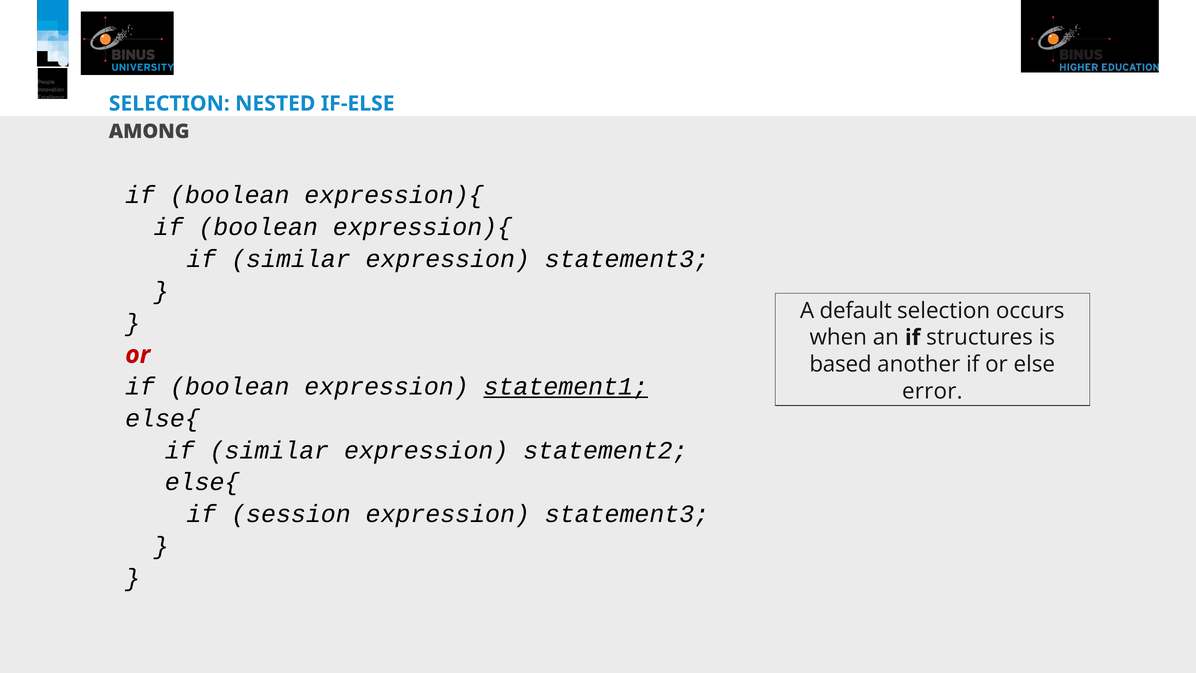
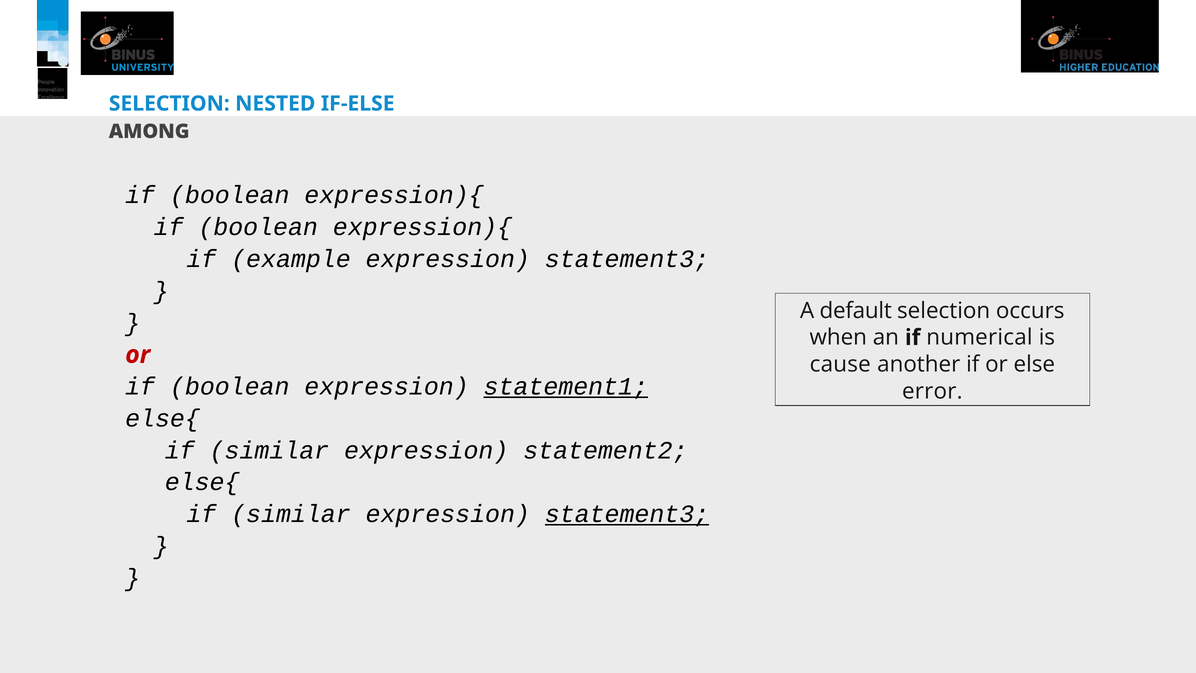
similar at (291, 259): similar -> example
structures: structures -> numerical
based: based -> cause
session at (291, 514): session -> similar
statement3 at (627, 514) underline: none -> present
